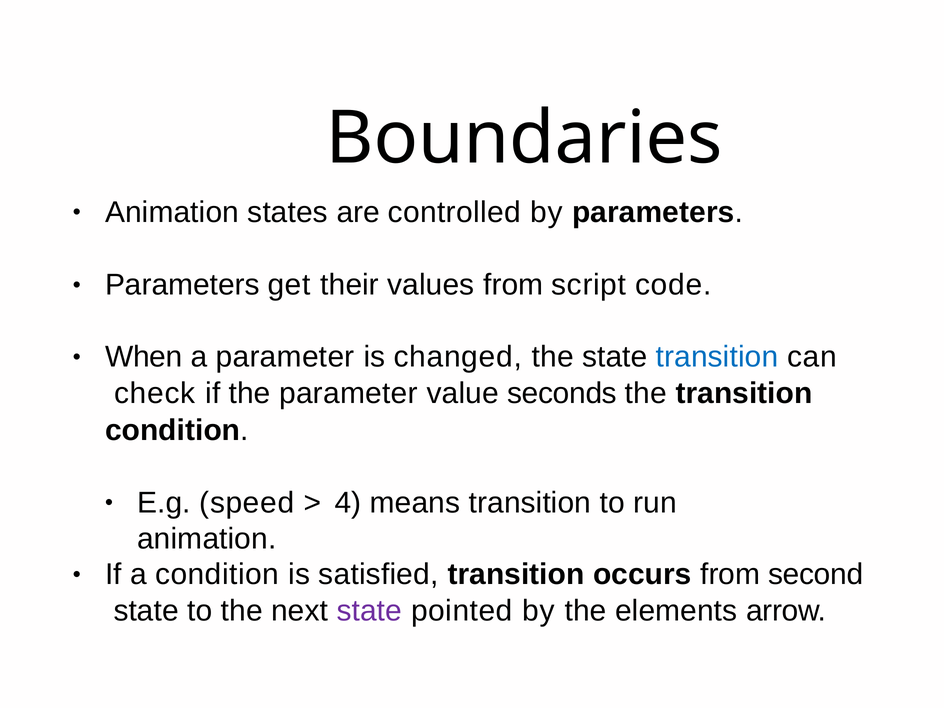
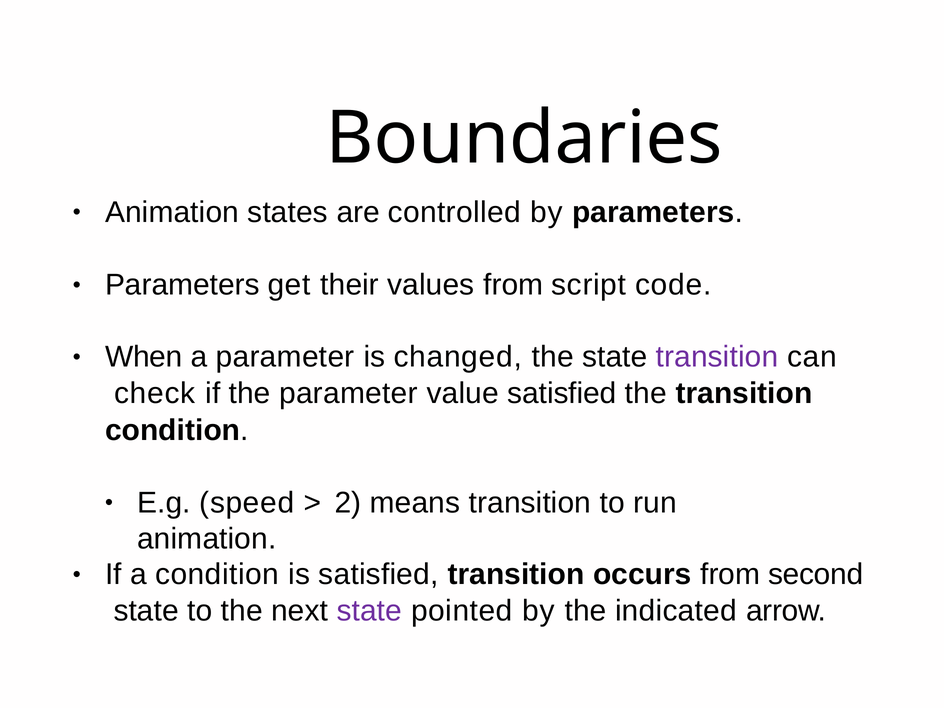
transition at (717, 357) colour: blue -> purple
value seconds: seconds -> satisfied
4: 4 -> 2
elements: elements -> indicated
